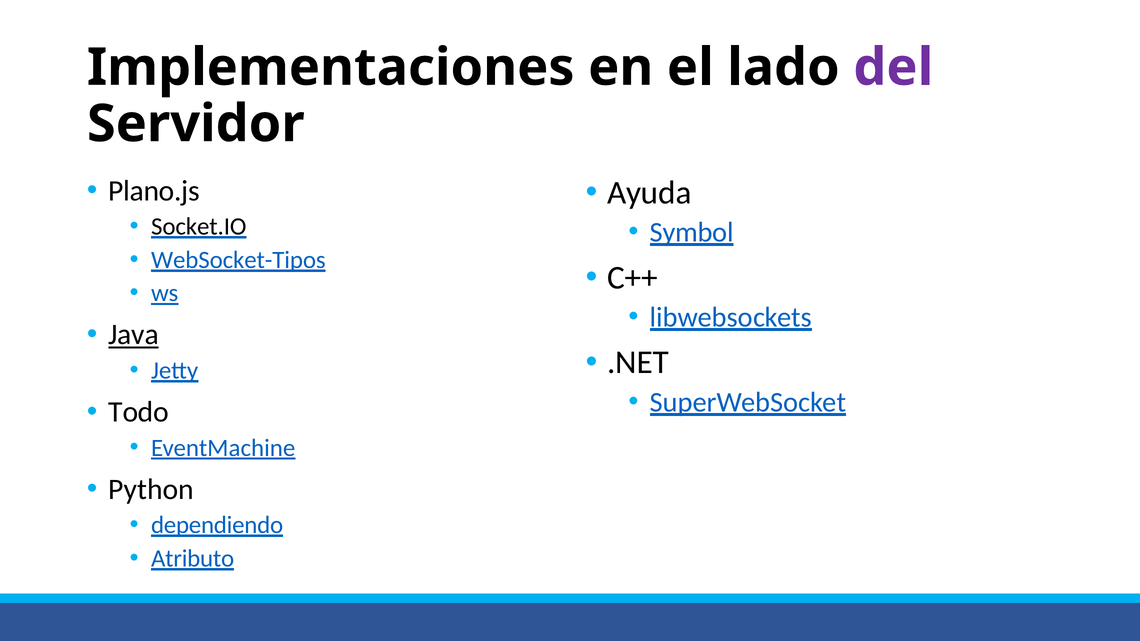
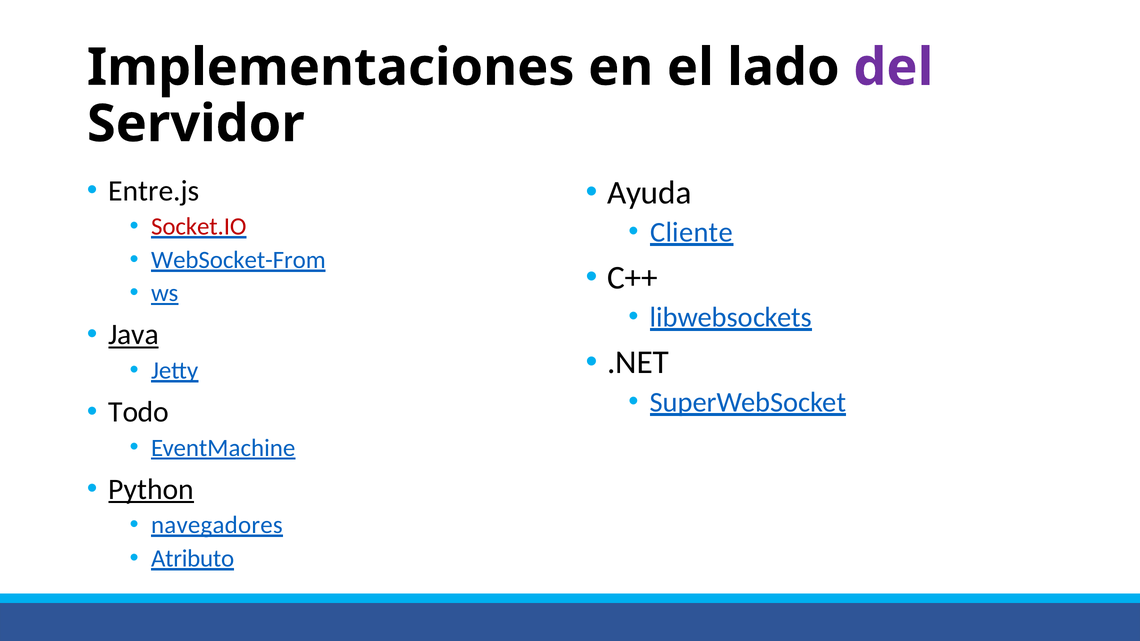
Plano.js: Plano.js -> Entre.js
Socket.IO colour: black -> red
Symbol: Symbol -> Cliente
WebSocket-Tipos: WebSocket-Tipos -> WebSocket-From
Python underline: none -> present
dependiendo: dependiendo -> navegadores
